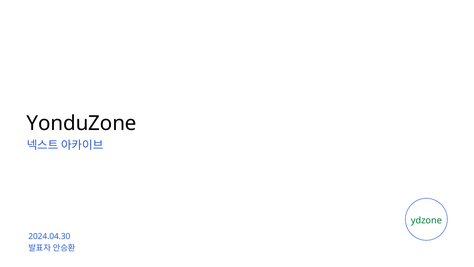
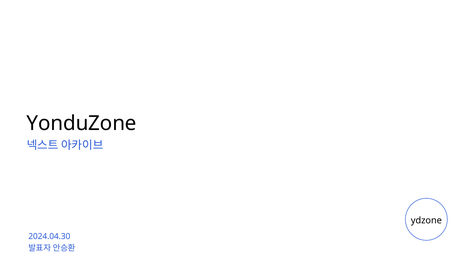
ydzone colour: green -> black
